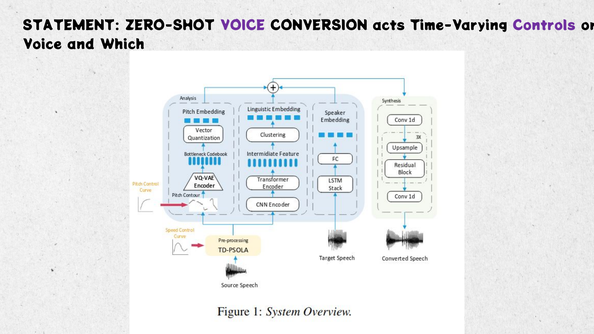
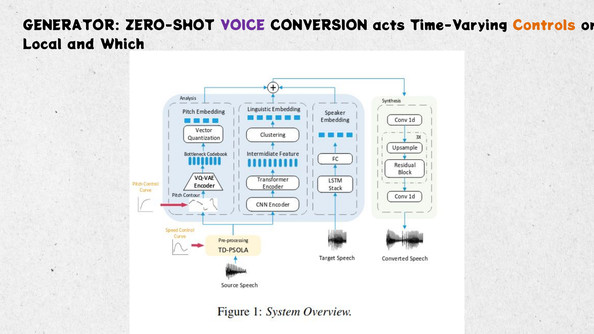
STATEMENT: STATEMENT -> GENERATOR
Controls colour: purple -> orange
Voice at (42, 45): Voice -> Local
